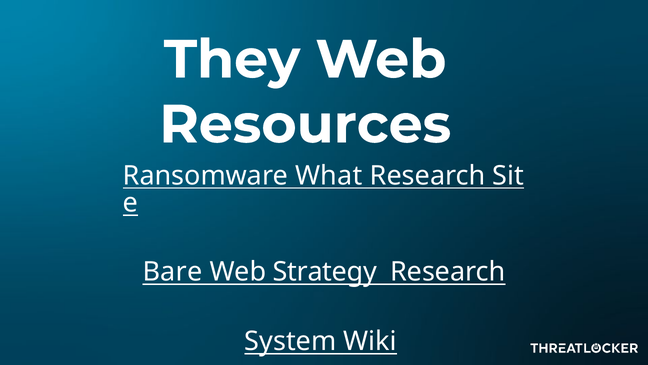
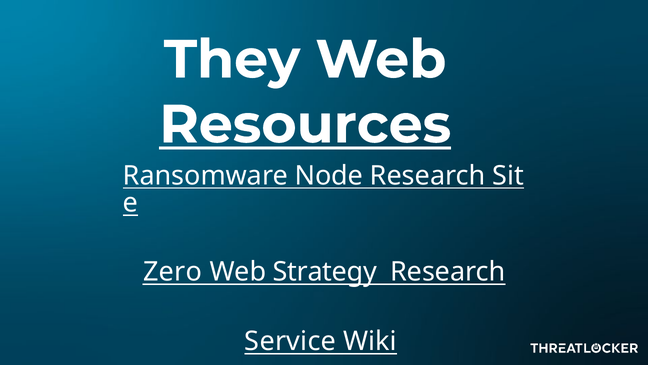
Resources underline: none -> present
What: What -> Node
Bare: Bare -> Zero
System: System -> Service
